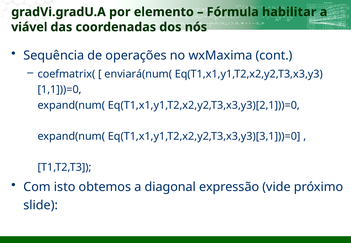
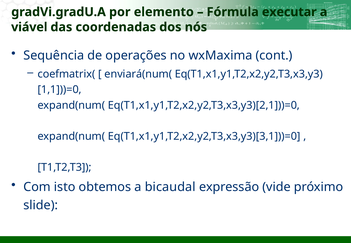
habilitar: habilitar -> executar
diagonal: diagonal -> bicaudal
